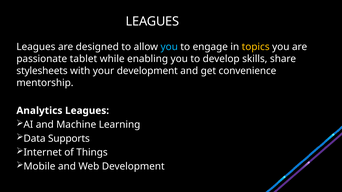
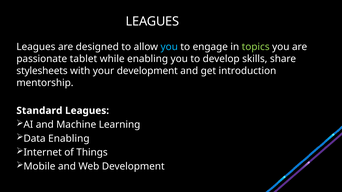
topics colour: yellow -> light green
convenience: convenience -> introduction
Analytics: Analytics -> Standard
Data Supports: Supports -> Enabling
